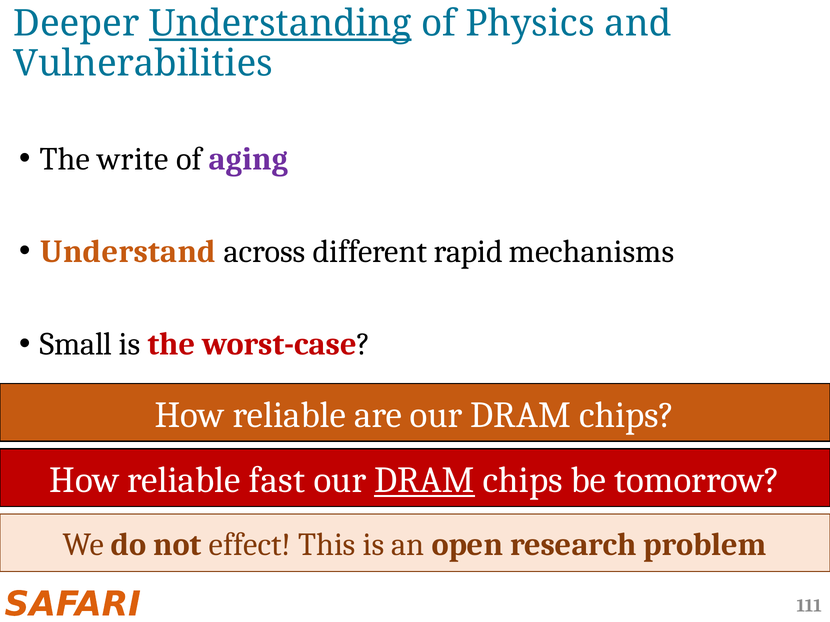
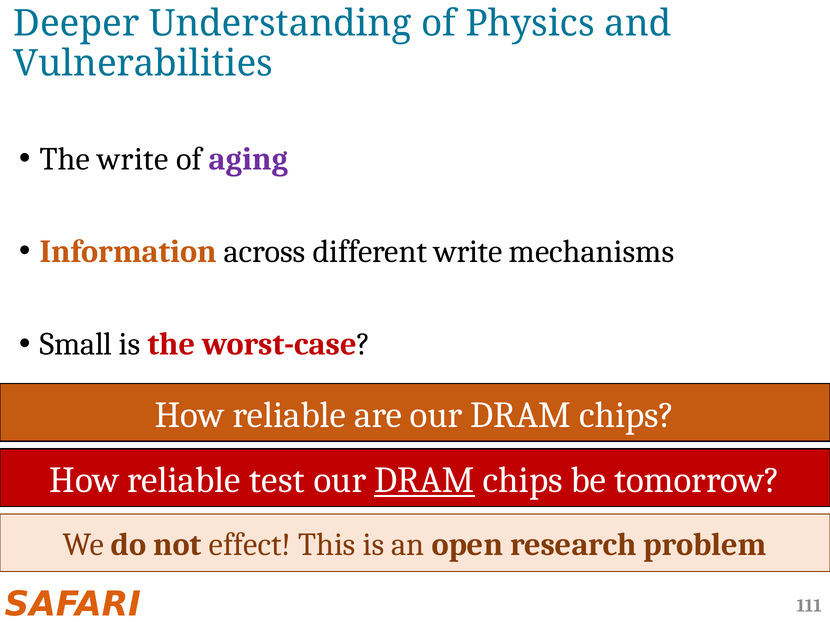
Understanding underline: present -> none
Understand: Understand -> Information
different rapid: rapid -> write
fast: fast -> test
